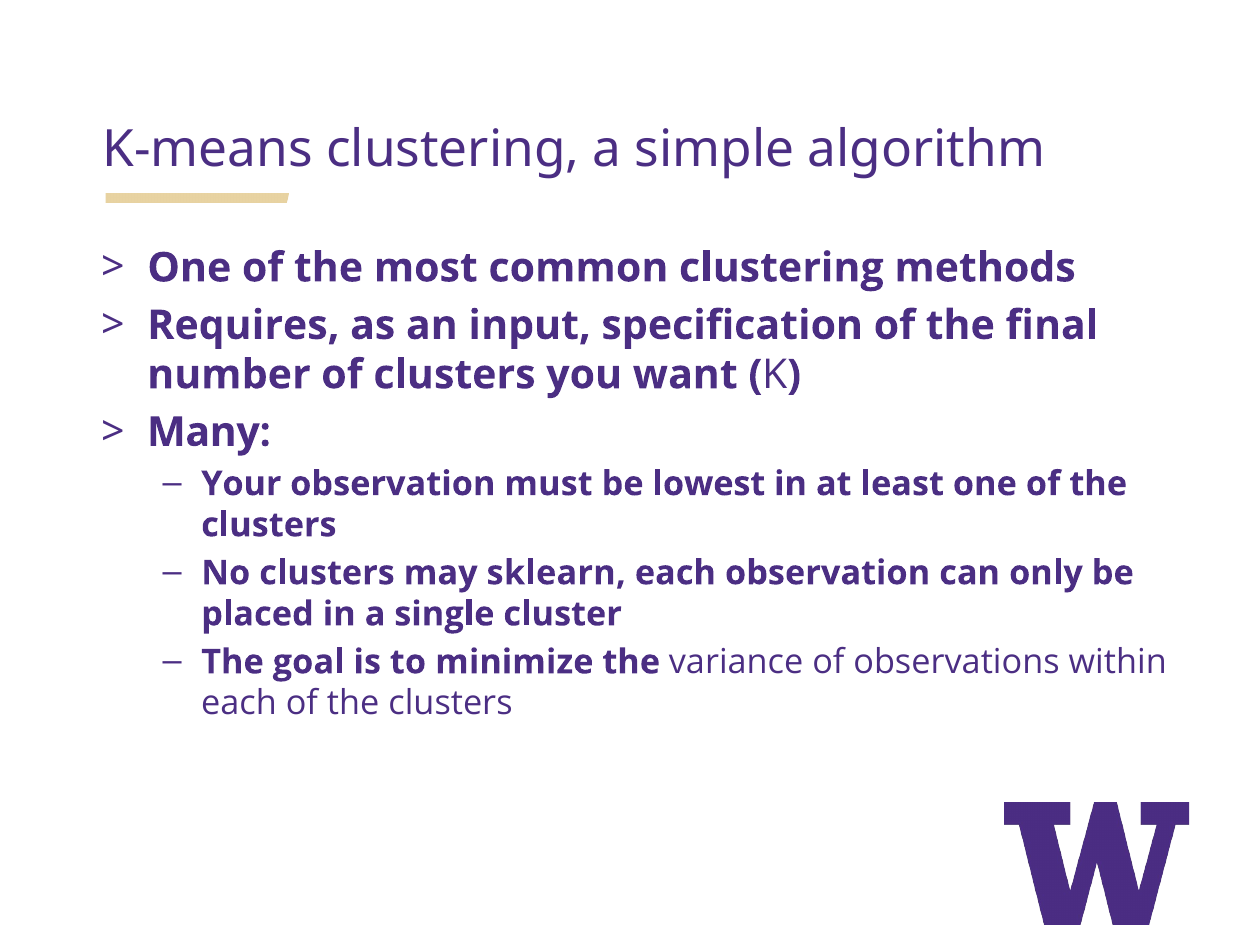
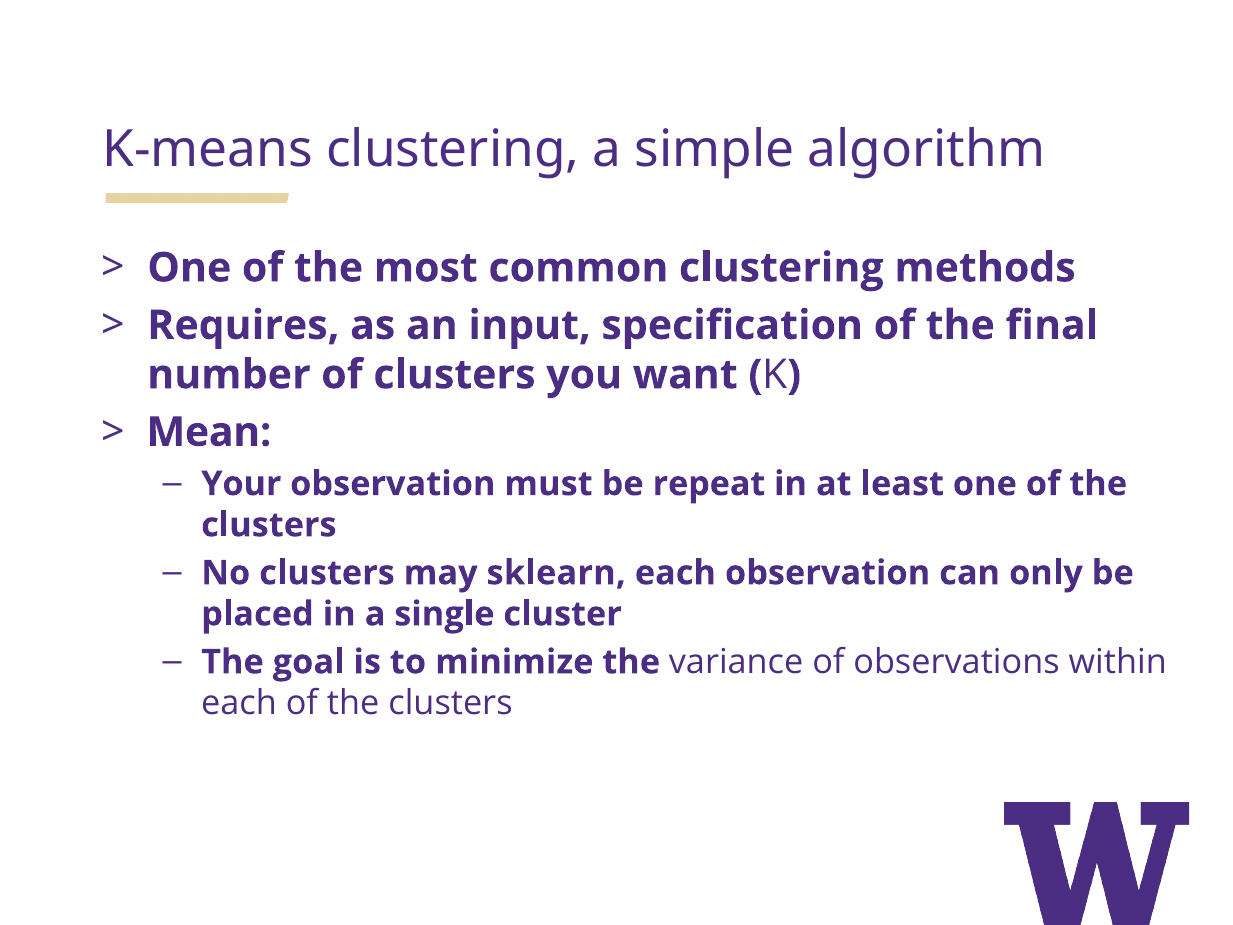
Many: Many -> Mean
lowest: lowest -> repeat
